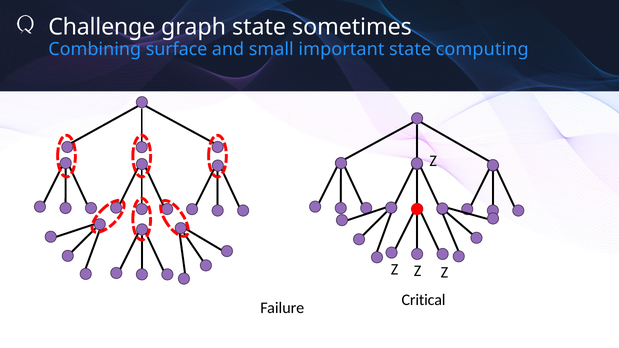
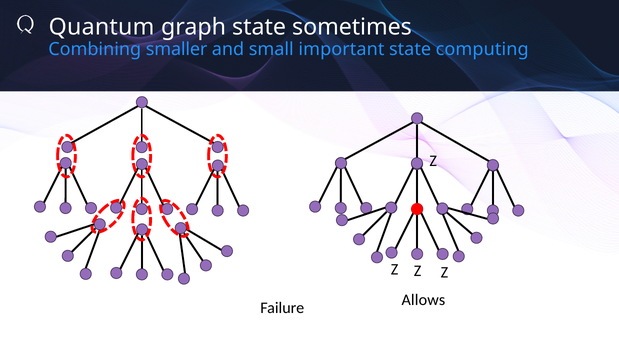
Challenge: Challenge -> Quantum
surface: surface -> smaller
Critical: Critical -> Allows
